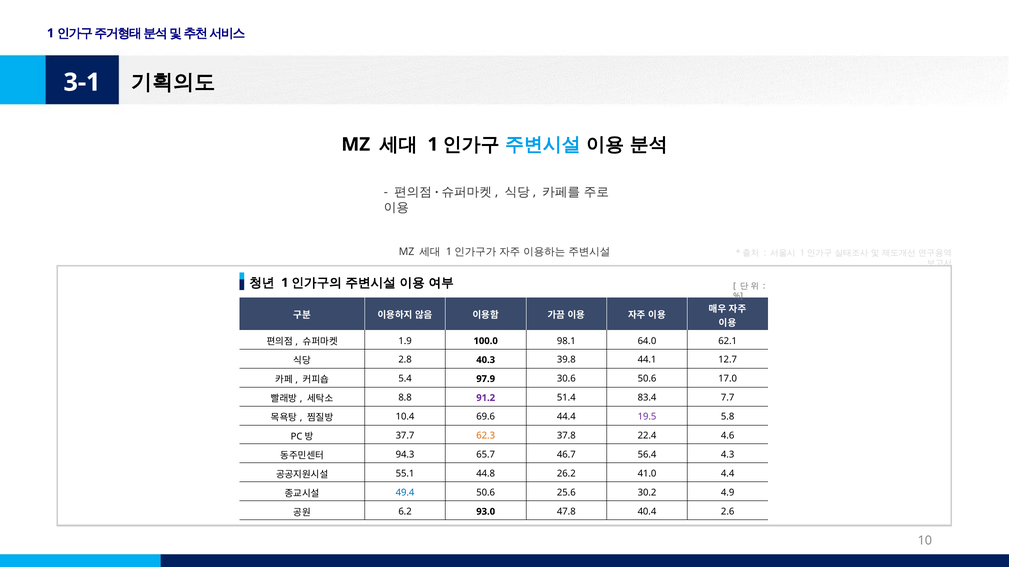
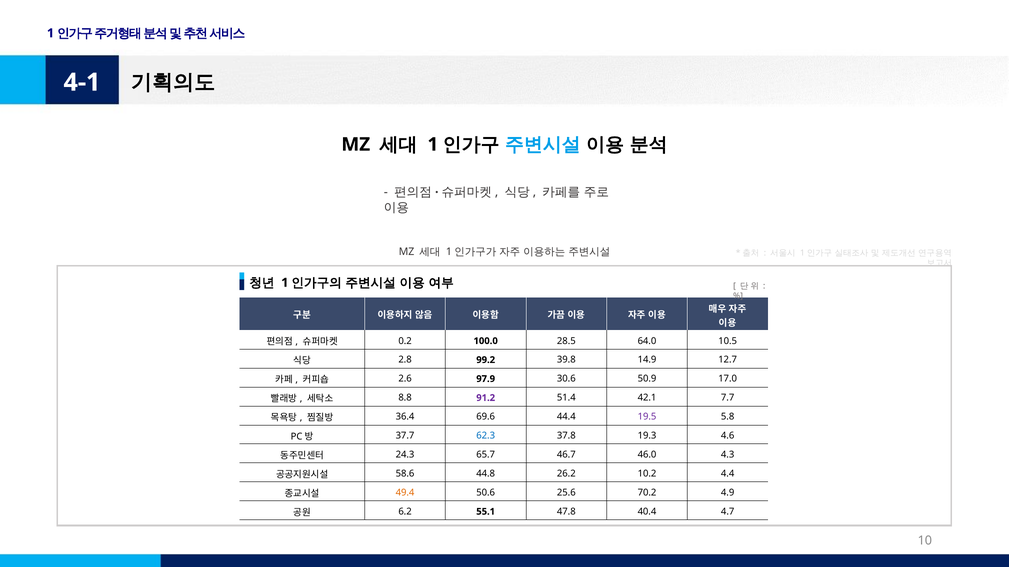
3-1: 3-1 -> 4-1
1.9: 1.9 -> 0.2
98.1: 98.1 -> 28.5
62.1: 62.1 -> 10.5
40.3: 40.3 -> 99.2
44.1: 44.1 -> 14.9
5.4: 5.4 -> 2.6
30.6 50.6: 50.6 -> 50.9
83.4: 83.4 -> 42.1
10.4: 10.4 -> 36.4
62.3 colour: orange -> blue
22.4: 22.4 -> 19.3
94.3: 94.3 -> 24.3
56.4: 56.4 -> 46.0
55.1: 55.1 -> 58.6
41.0: 41.0 -> 10.2
49.4 colour: blue -> orange
30.2: 30.2 -> 70.2
93.0: 93.0 -> 55.1
2.6: 2.6 -> 4.7
